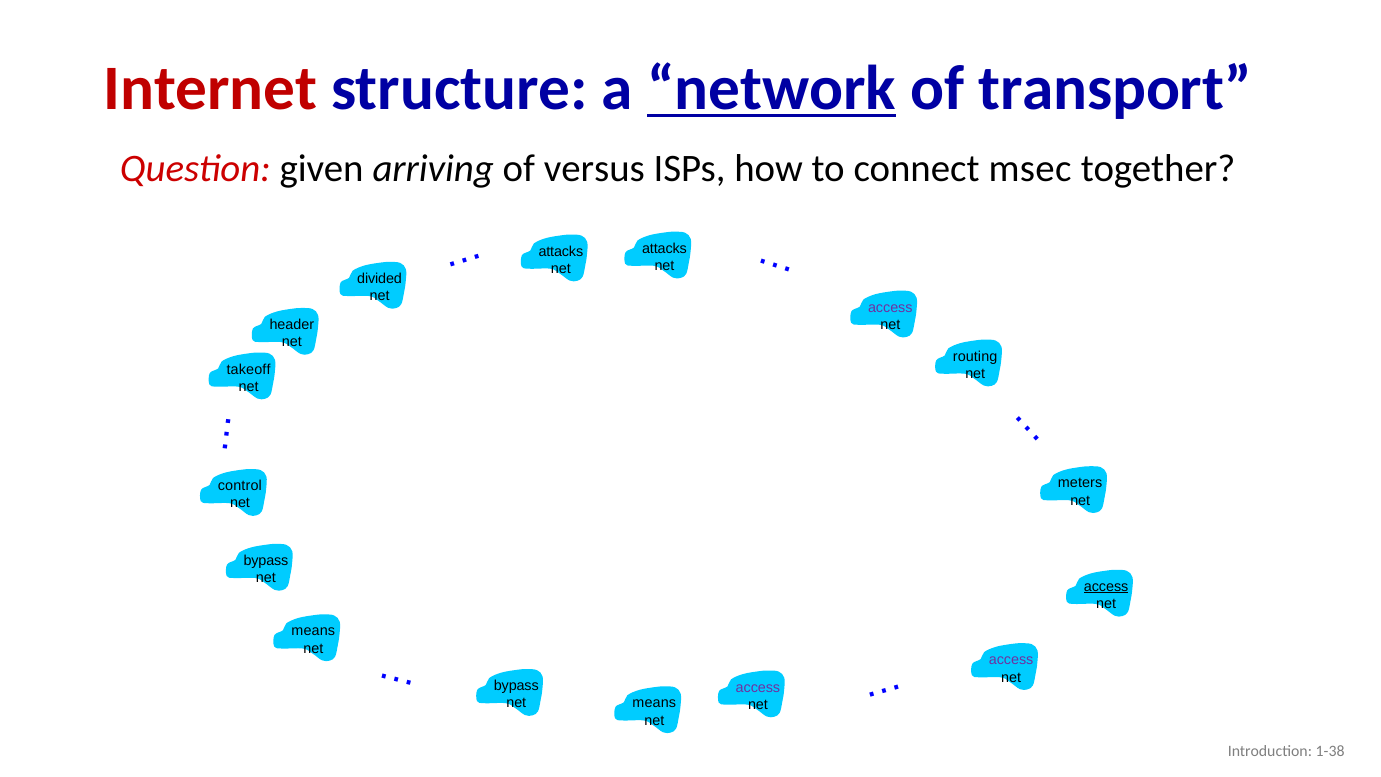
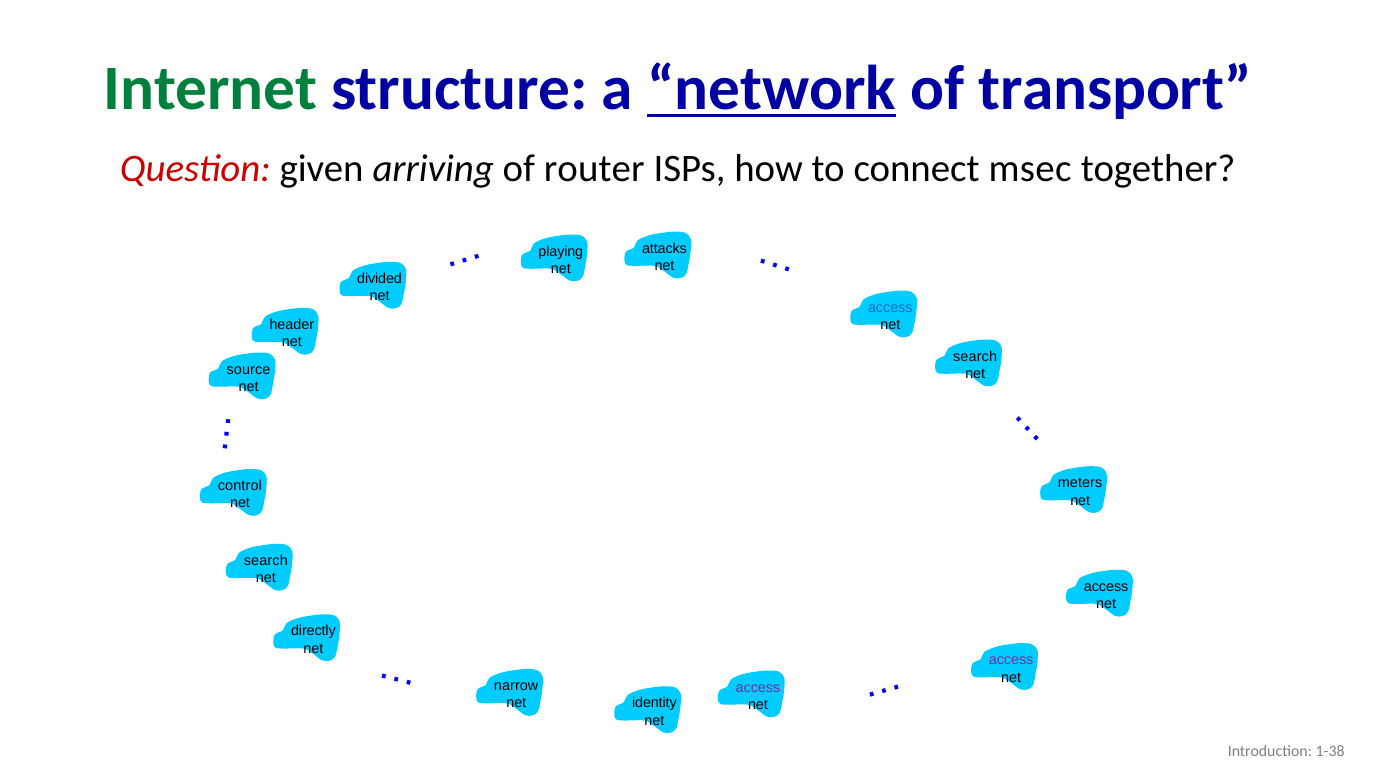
Internet colour: red -> green
versus: versus -> router
attacks at (561, 251): attacks -> playing
access at (890, 307) colour: purple -> blue
routing at (975, 356): routing -> search
takeoff: takeoff -> source
bypass at (266, 561): bypass -> search
access at (1106, 586) underline: present -> none
means at (313, 631): means -> directly
bypass at (516, 686): bypass -> narrow
means at (654, 703): means -> identity
